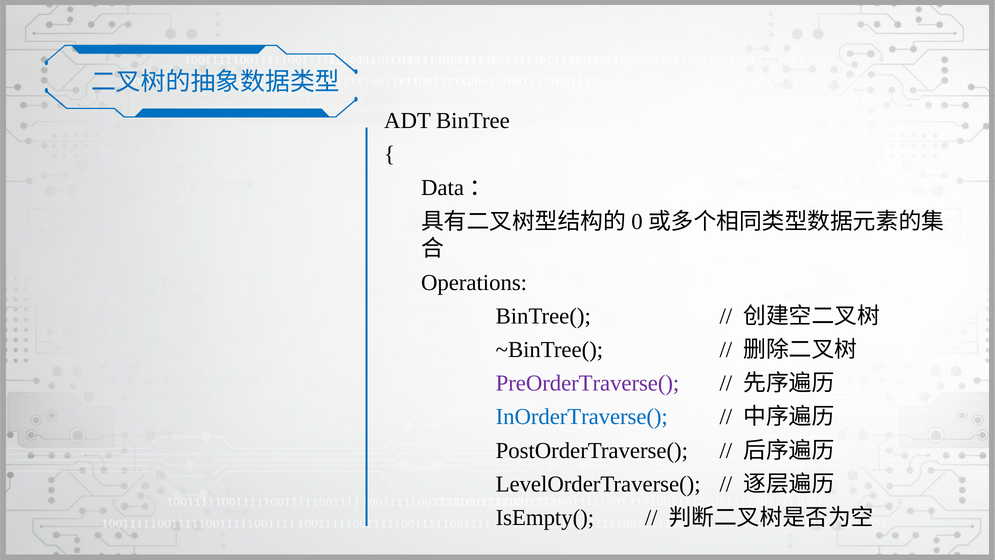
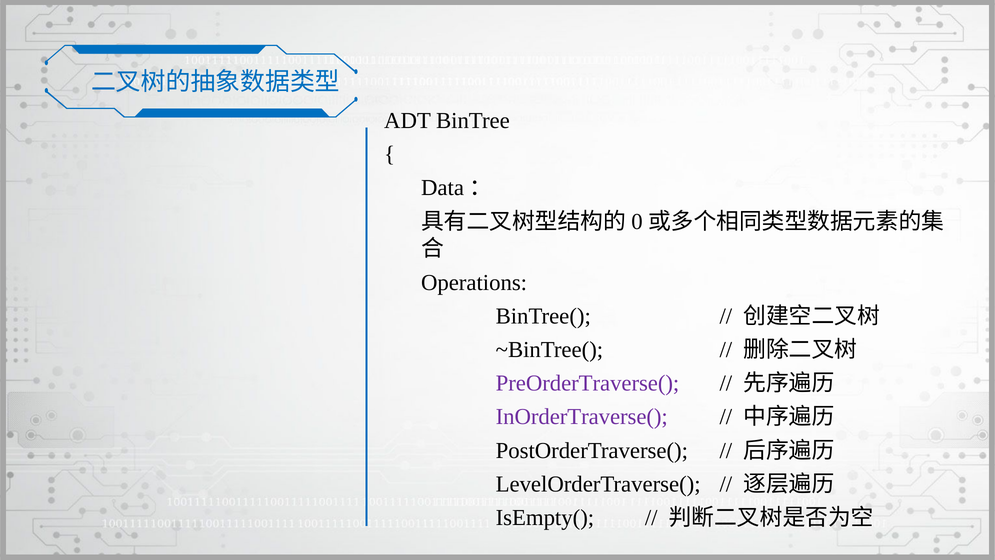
InOrderTraverse( colour: blue -> purple
